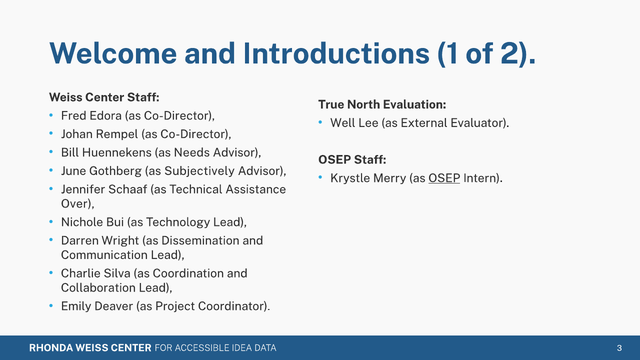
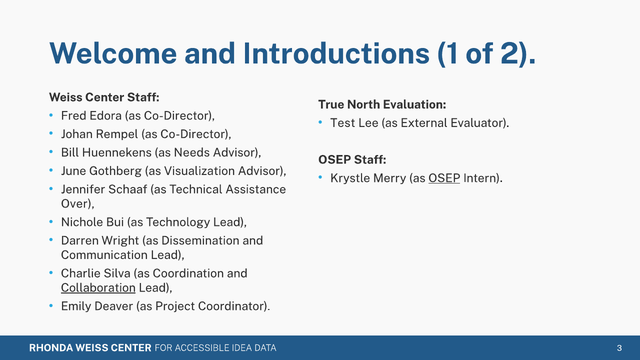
Well: Well -> Test
Subjectively: Subjectively -> Visualization
Collaboration underline: none -> present
